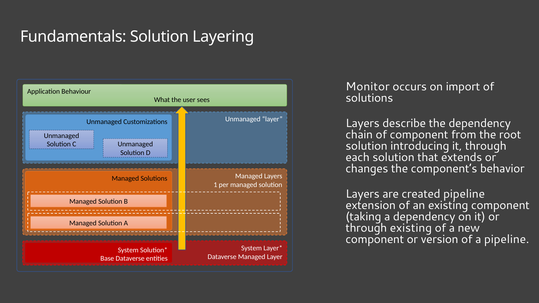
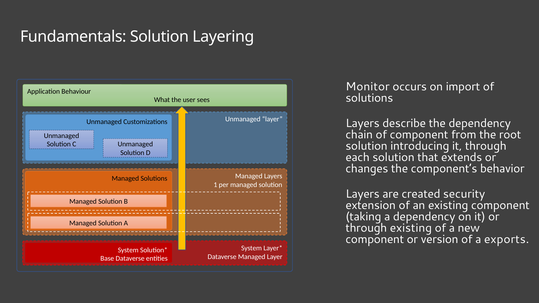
created pipeline: pipeline -> security
a pipeline: pipeline -> exports
